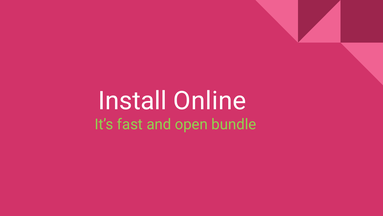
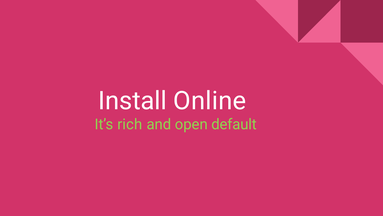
fast: fast -> rich
bundle: bundle -> default
